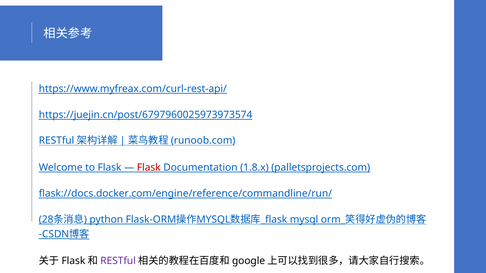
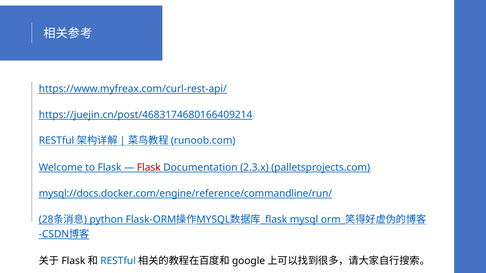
https://juejin.cn/post/6797960025973973574: https://juejin.cn/post/6797960025973973574 -> https://juejin.cn/post/4683174680166409214
1.8.x: 1.8.x -> 2.3.x
flask://docs.docker.com/engine/reference/commandline/run/: flask://docs.docker.com/engine/reference/commandline/run/ -> mysql://docs.docker.com/engine/reference/commandline/run/
RESTful at (118, 261) colour: purple -> blue
